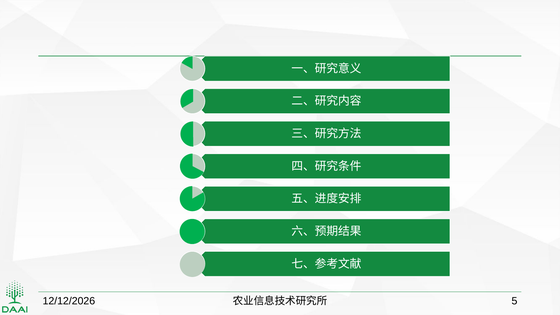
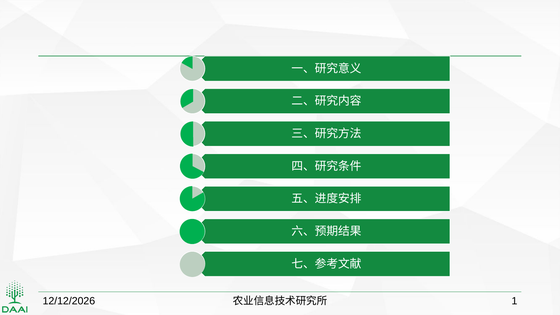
5: 5 -> 1
